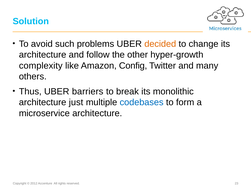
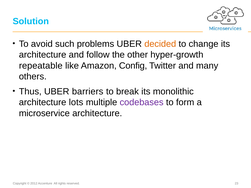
complexity: complexity -> repeatable
just: just -> lots
codebases colour: blue -> purple
